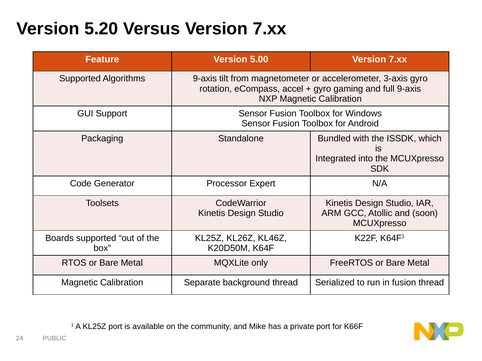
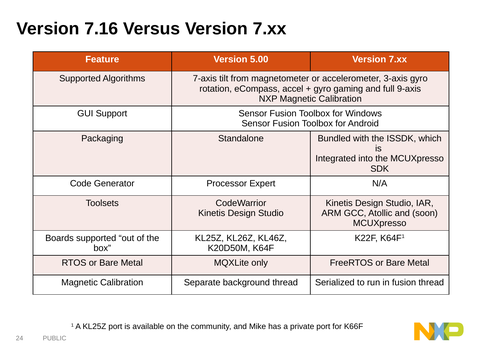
5.20: 5.20 -> 7.16
Algorithms 9-axis: 9-axis -> 7-axis
